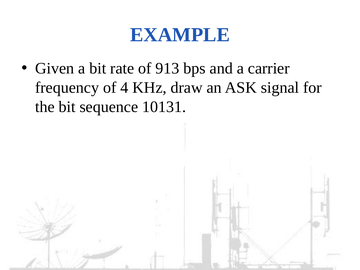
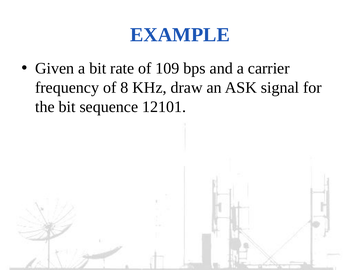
913: 913 -> 109
4: 4 -> 8
10131: 10131 -> 12101
